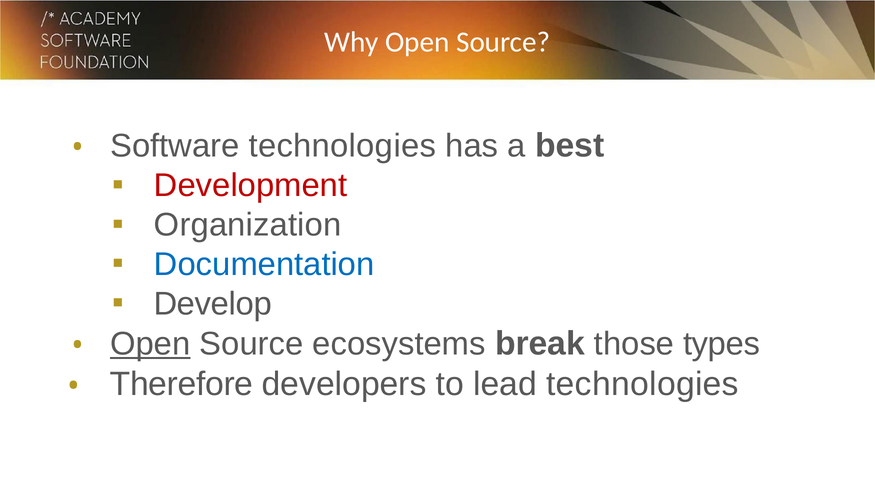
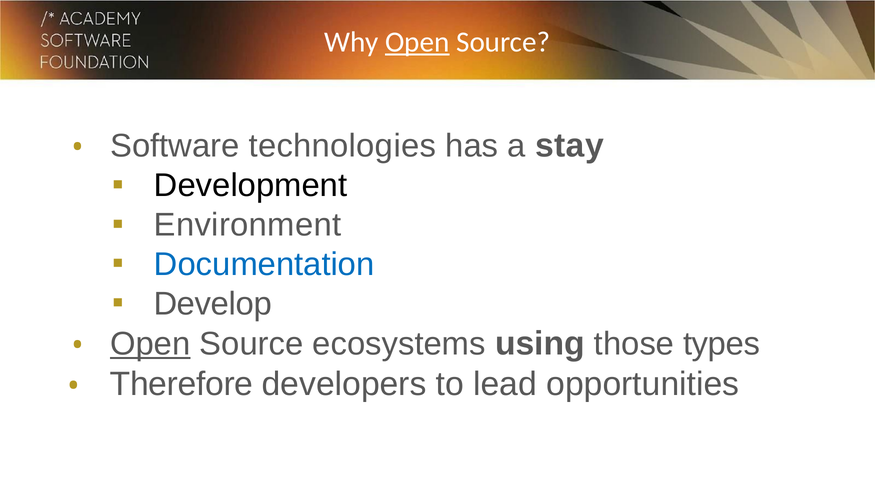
Open at (417, 42) underline: none -> present
best: best -> stay
Development colour: red -> black
Organization: Organization -> Environment
break: break -> using
lead technologies: technologies -> opportunities
